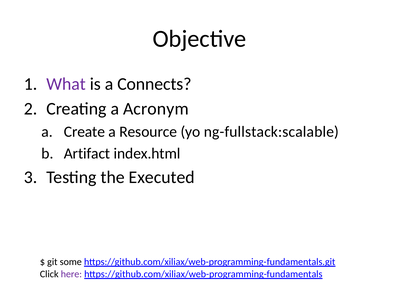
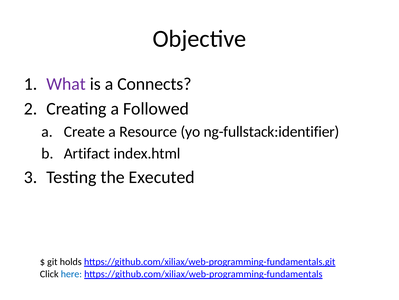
Acronym: Acronym -> Followed
ng-fullstack:scalable: ng-fullstack:scalable -> ng-fullstack:identifier
some: some -> holds
here colour: purple -> blue
